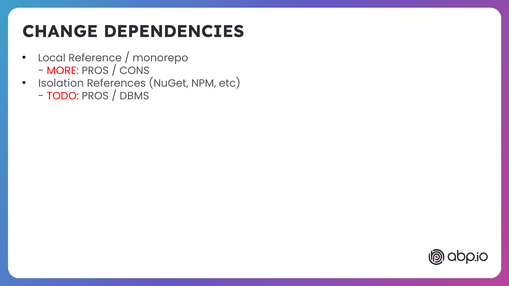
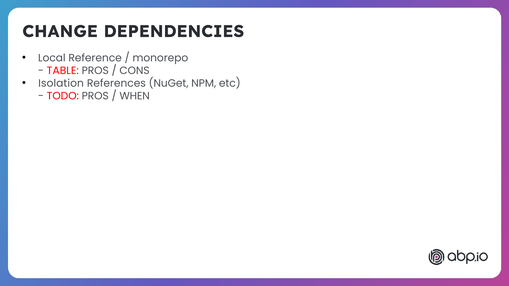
MORE: MORE -> TABLE
DBMS: DBMS -> WHEN
